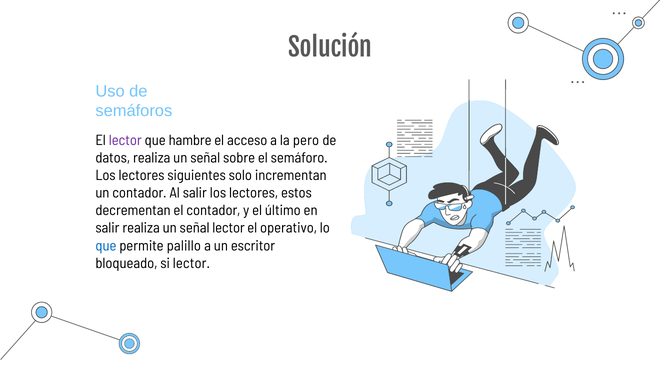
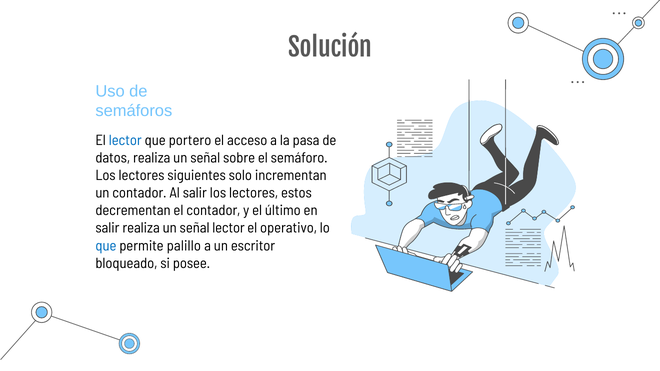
lector at (125, 140) colour: purple -> blue
hambre: hambre -> portero
pero: pero -> pasa
si lector: lector -> posee
